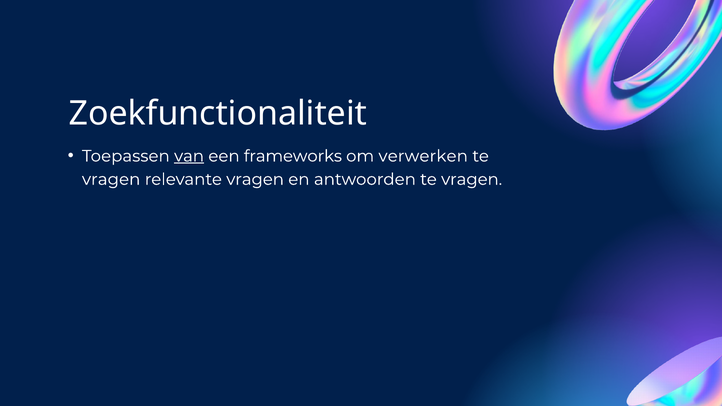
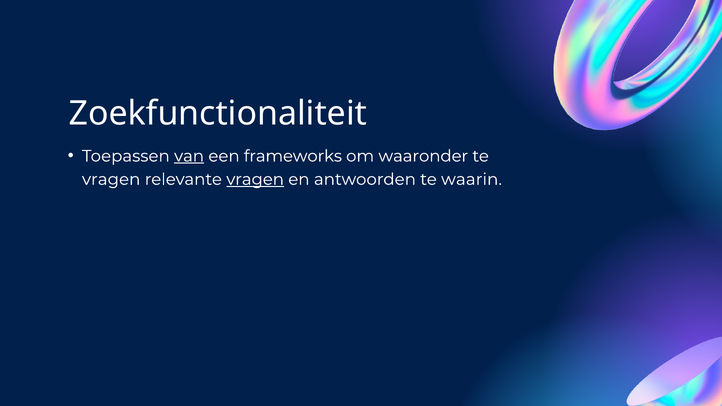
verwerken: verwerken -> waaronder
vragen at (255, 179) underline: none -> present
antwoorden te vragen: vragen -> waarin
